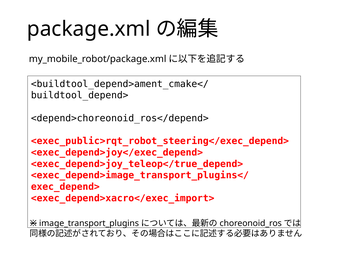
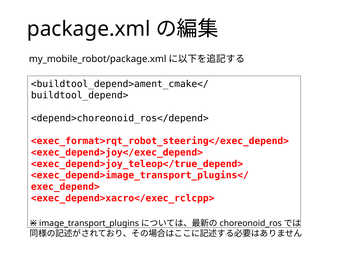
<exec_public>rqt_robot_steering</exec_depend>: <exec_public>rqt_robot_steering</exec_depend> -> <exec_format>rqt_robot_steering</exec_depend>
<exec_depend>xacro</exec_import>: <exec_depend>xacro</exec_import> -> <exec_depend>xacro</exec_rclcpp>
